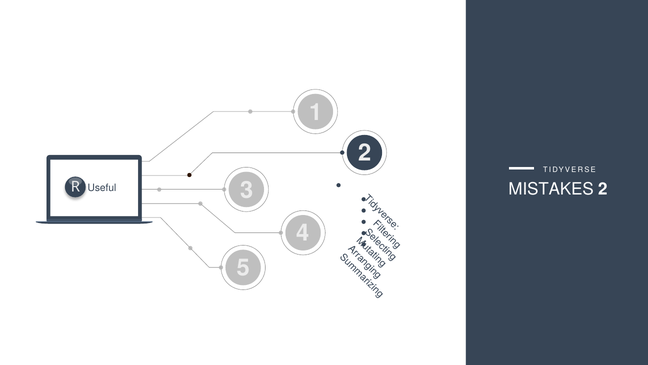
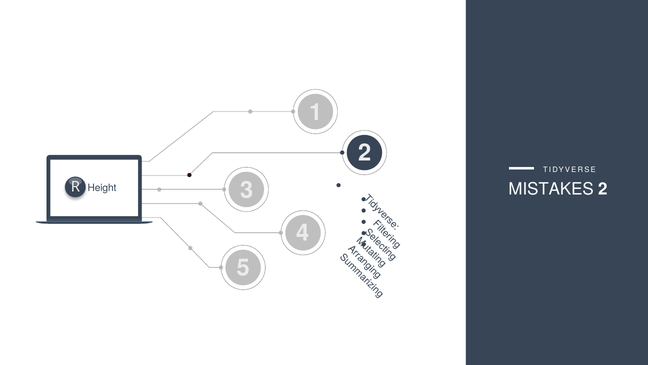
Useful: Useful -> Height
